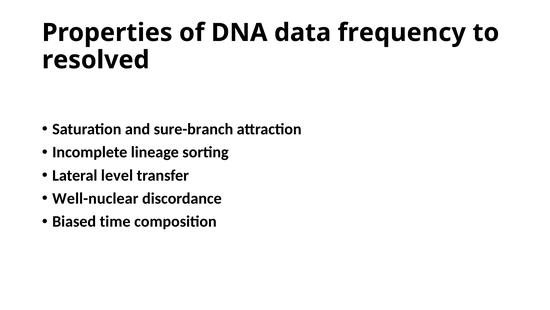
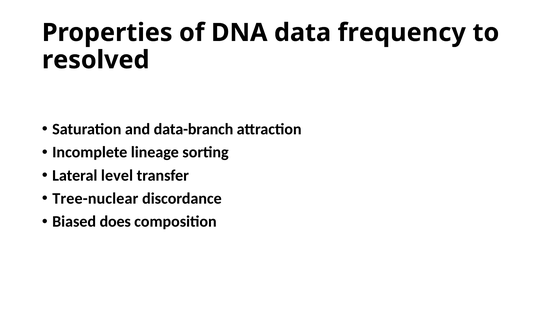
sure-branch: sure-branch -> data-branch
Well-nuclear: Well-nuclear -> Tree-nuclear
time: time -> does
